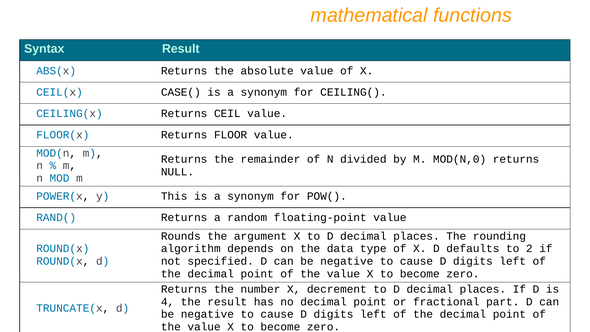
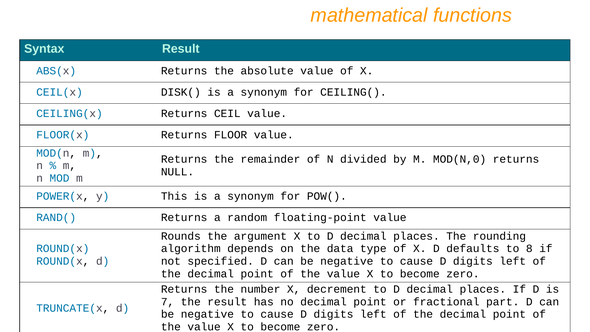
CASE(: CASE( -> DISK(
2: 2 -> 8
4: 4 -> 7
